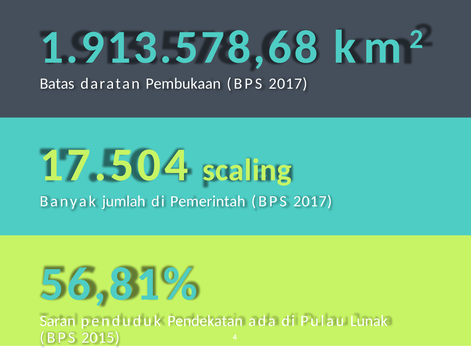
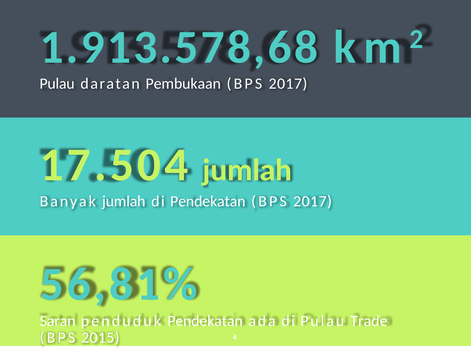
Batas at (57, 84): Batas -> Pulau
17.504 scaling: scaling -> jumlah
di Pemerintah: Pemerintah -> Pendekatan
Lunak: Lunak -> Trade
